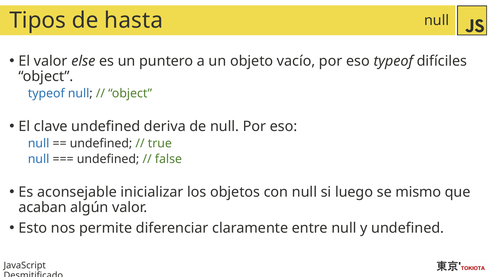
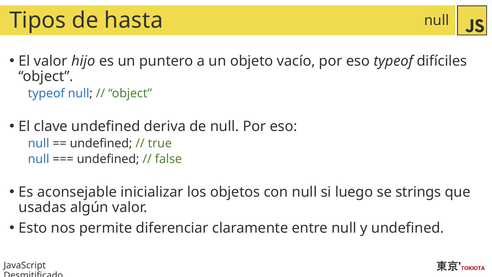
else: else -> hijo
mismo: mismo -> strings
acaban: acaban -> usadas
